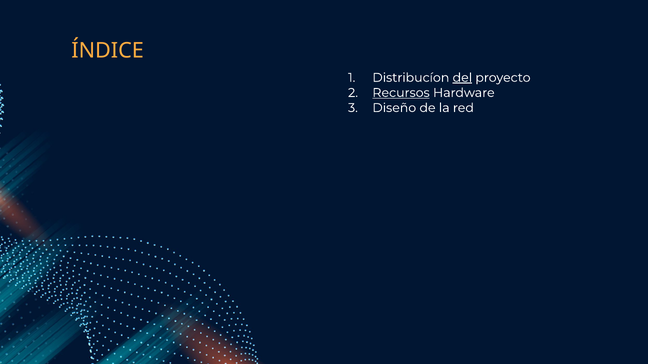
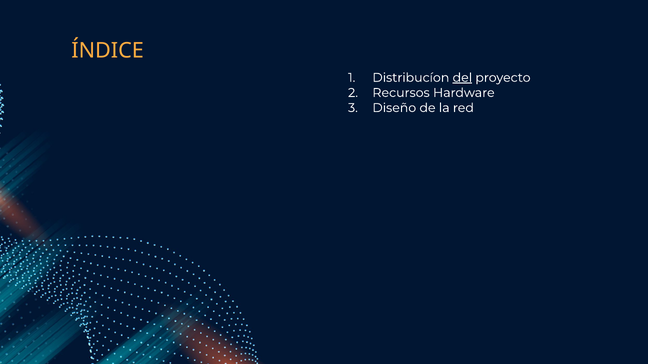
Recursos underline: present -> none
